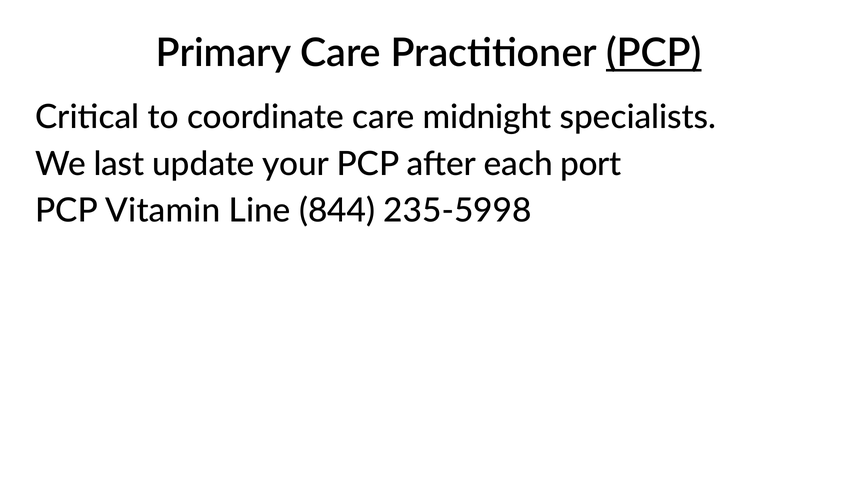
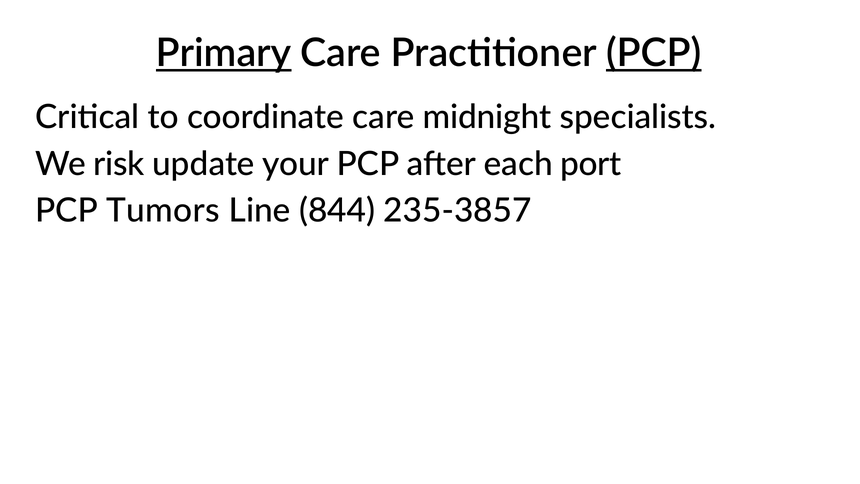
Primary underline: none -> present
last: last -> risk
Vitamin: Vitamin -> Tumors
235-5998: 235-5998 -> 235-3857
